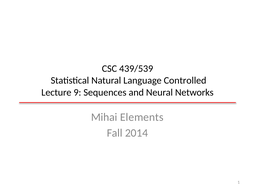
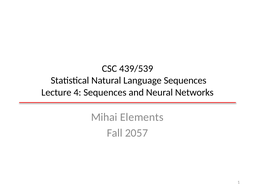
Language Controlled: Controlled -> Sequences
9: 9 -> 4
2014: 2014 -> 2057
